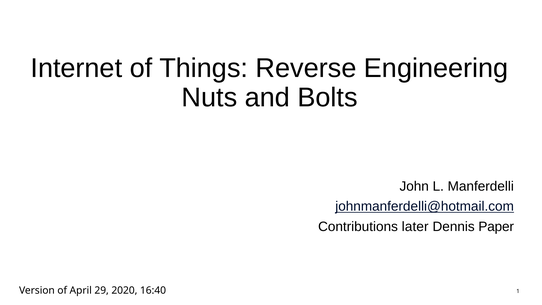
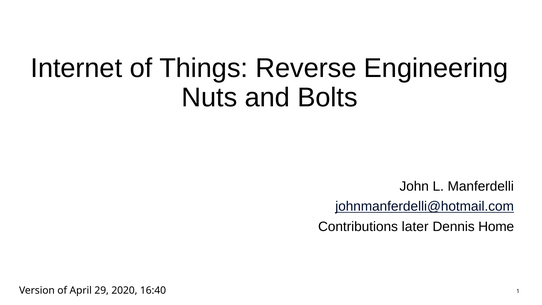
Paper: Paper -> Home
